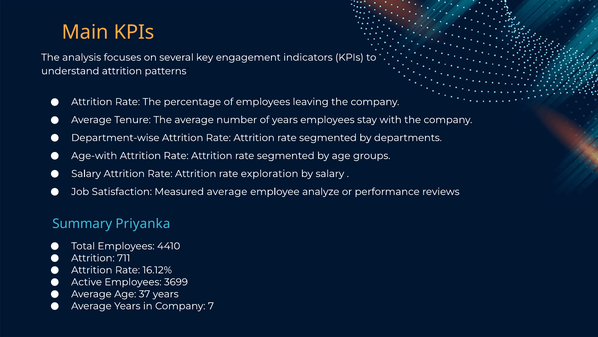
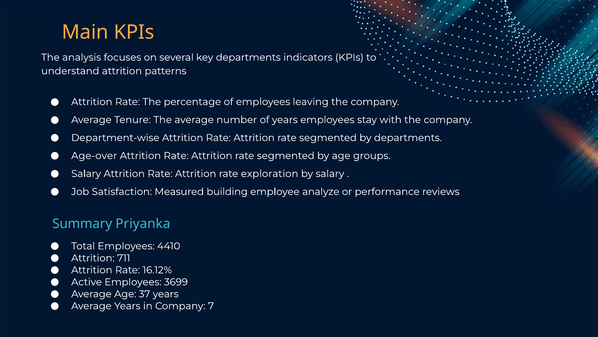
key engagement: engagement -> departments
Age-with: Age-with -> Age-over
Measured average: average -> building
